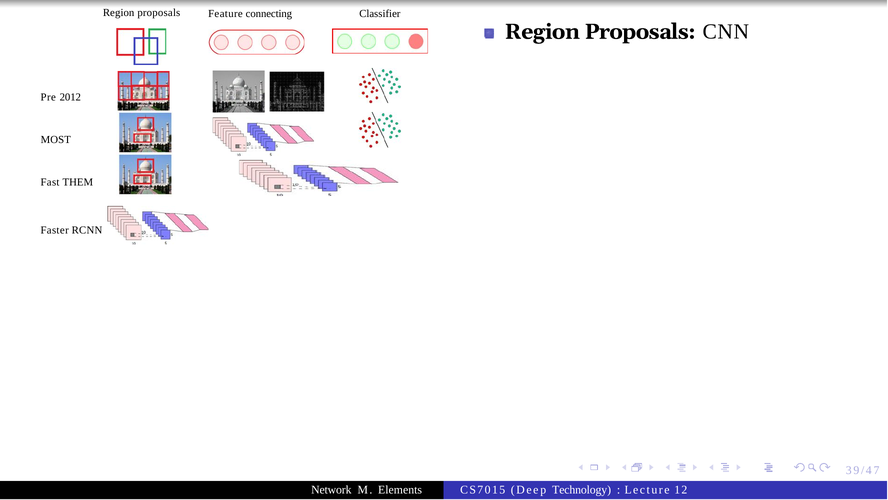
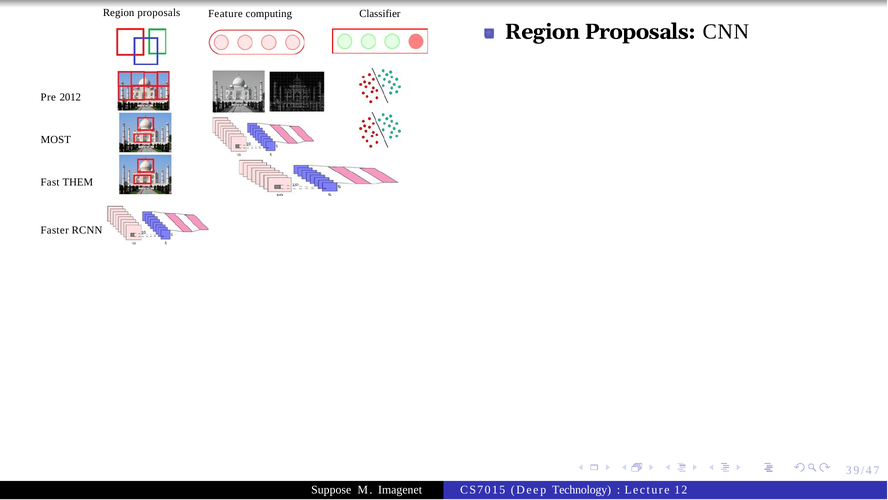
connecting: connecting -> computing
Network: Network -> Suppose
Elements: Elements -> Imagenet
